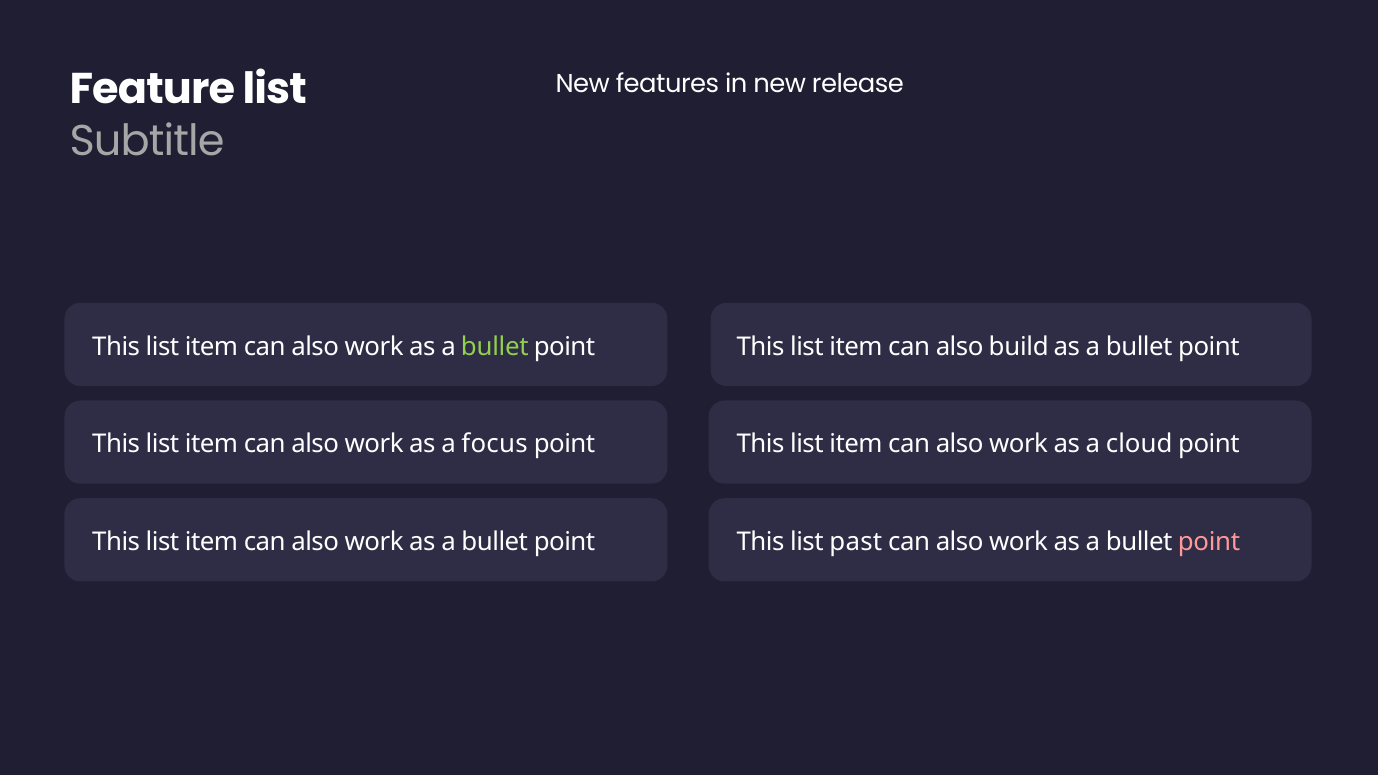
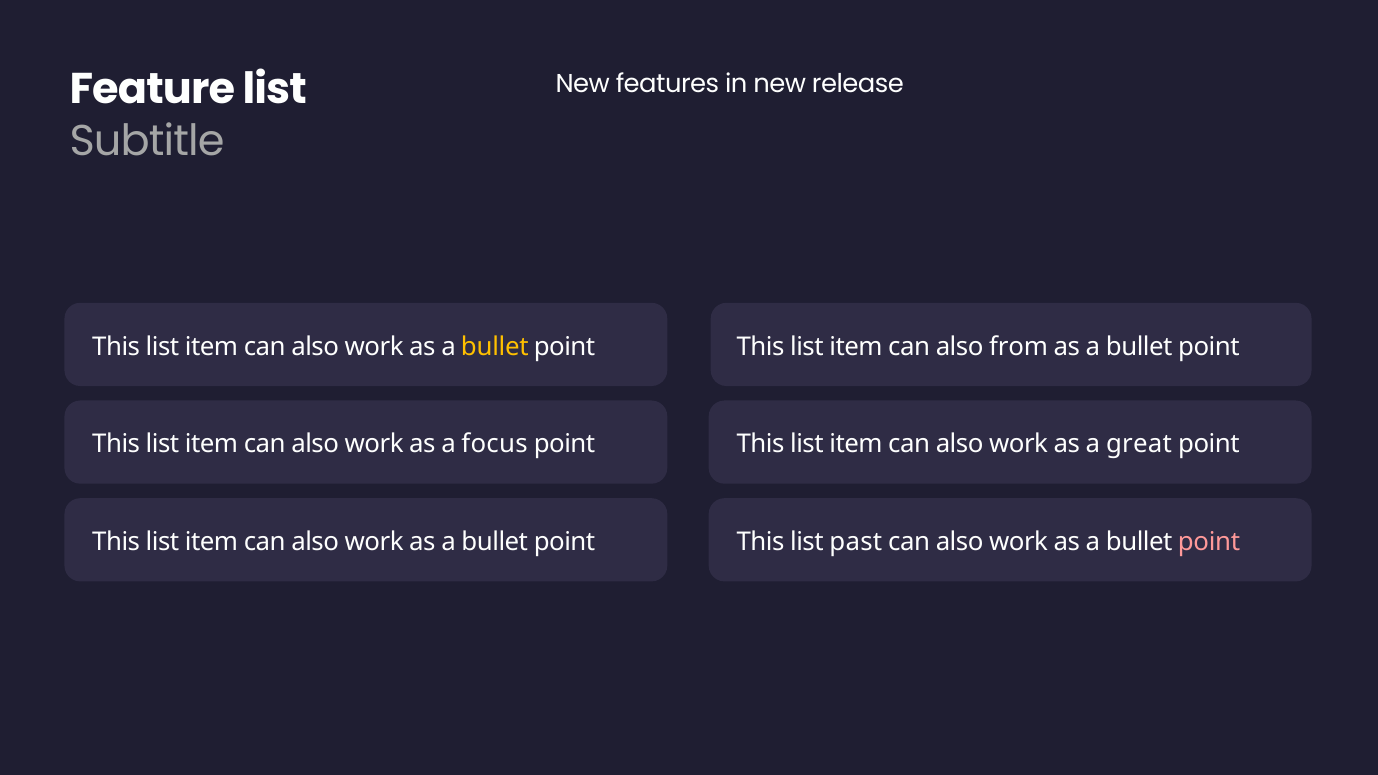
bullet at (495, 347) colour: light green -> yellow
build: build -> from
cloud: cloud -> great
